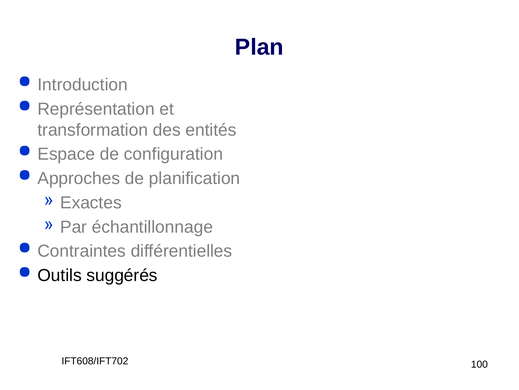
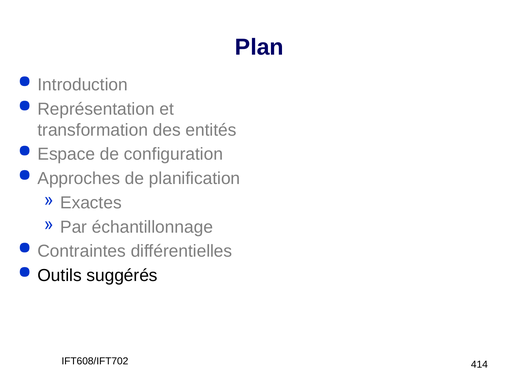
100: 100 -> 414
